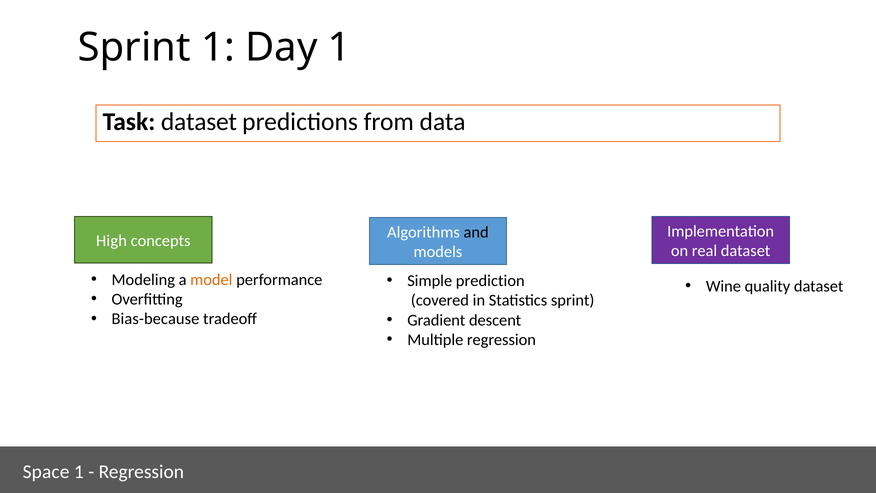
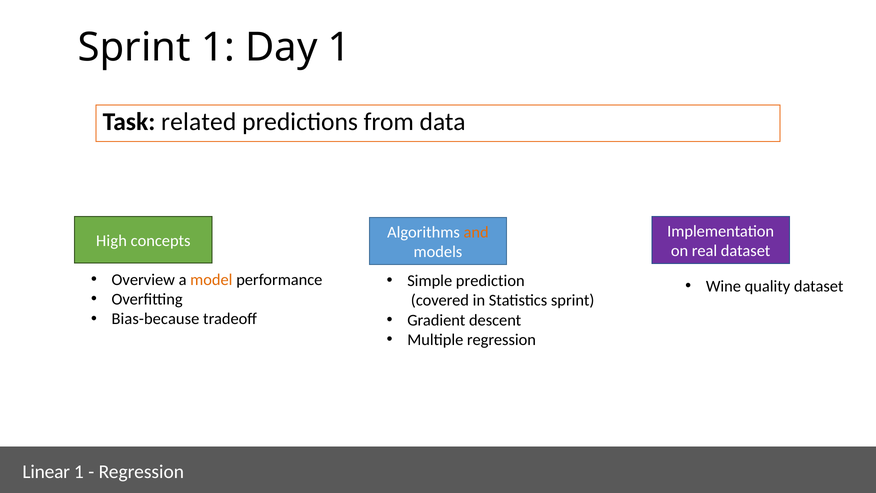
Task dataset: dataset -> related
and colour: black -> orange
Modeling: Modeling -> Overview
Space: Space -> Linear
